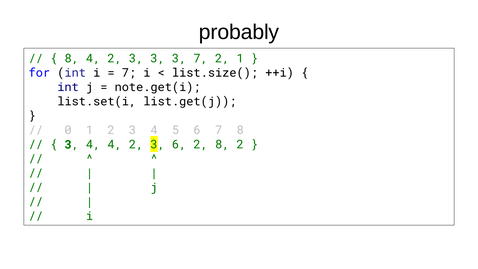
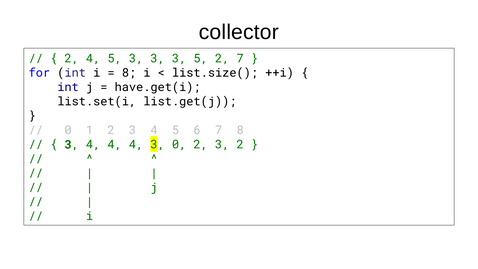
probably: probably -> collector
8 at (72, 59): 8 -> 2
2 at (115, 59): 2 -> 5
3 7: 7 -> 5
2 1: 1 -> 7
7 at (129, 73): 7 -> 8
note.get(i: note.get(i -> have.get(i
4 4 2: 2 -> 4
3 6: 6 -> 0
8 at (222, 145): 8 -> 3
